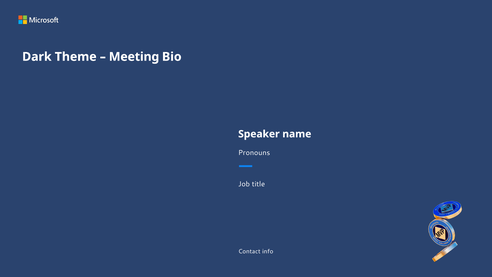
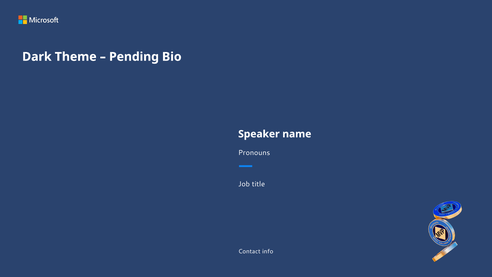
Meeting: Meeting -> Pending
